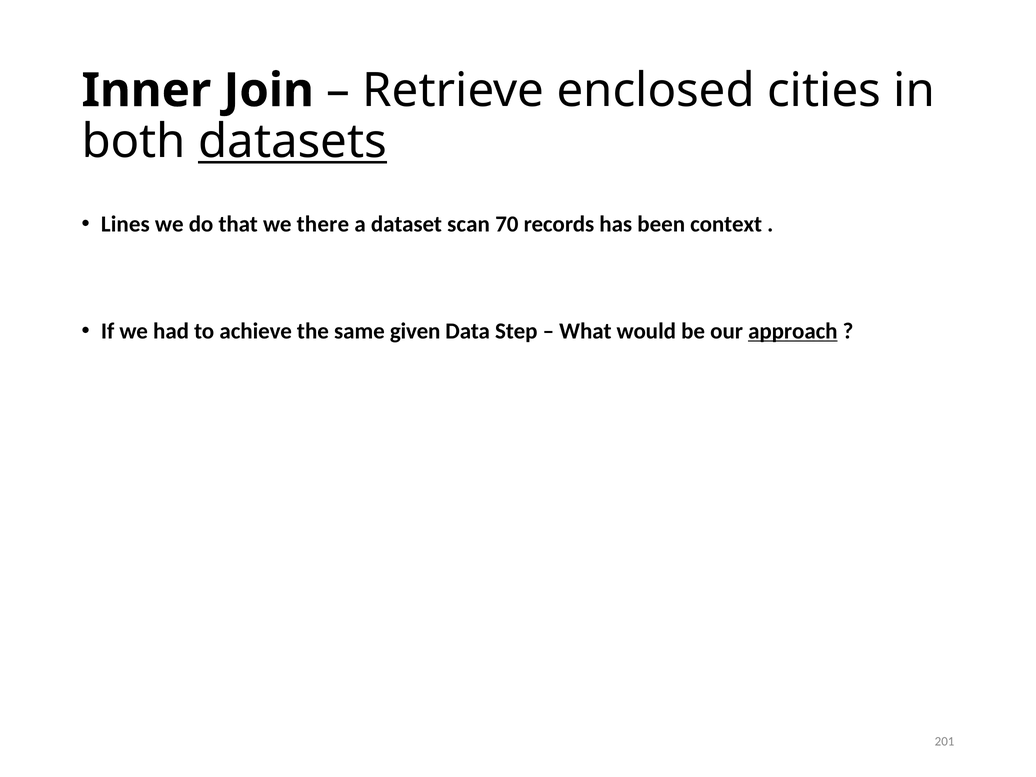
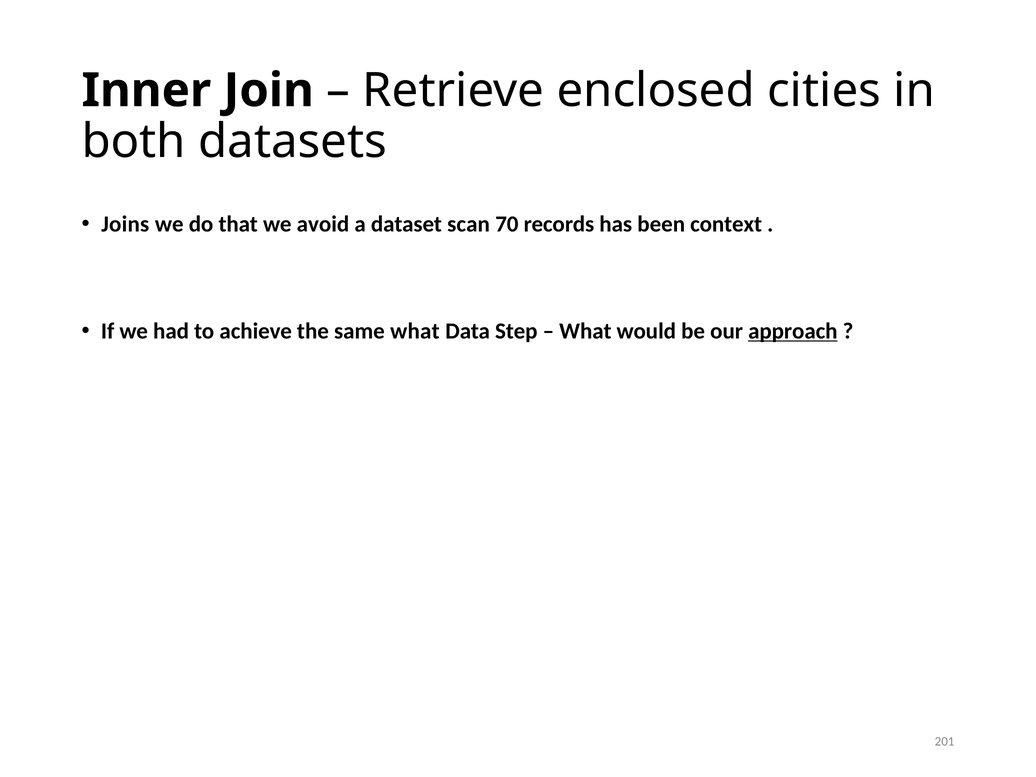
datasets underline: present -> none
Lines: Lines -> Joins
there: there -> avoid
same given: given -> what
